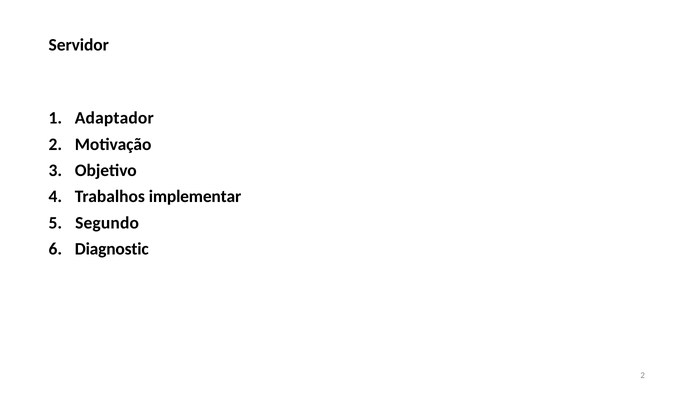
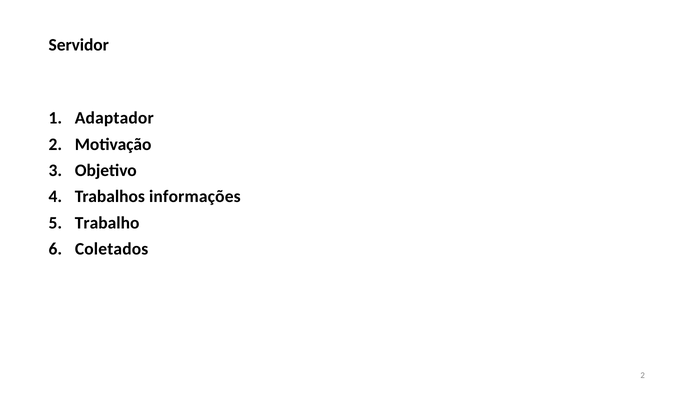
implementar: implementar -> informações
Segundo: Segundo -> Trabalho
Diagnostic: Diagnostic -> Coletados
